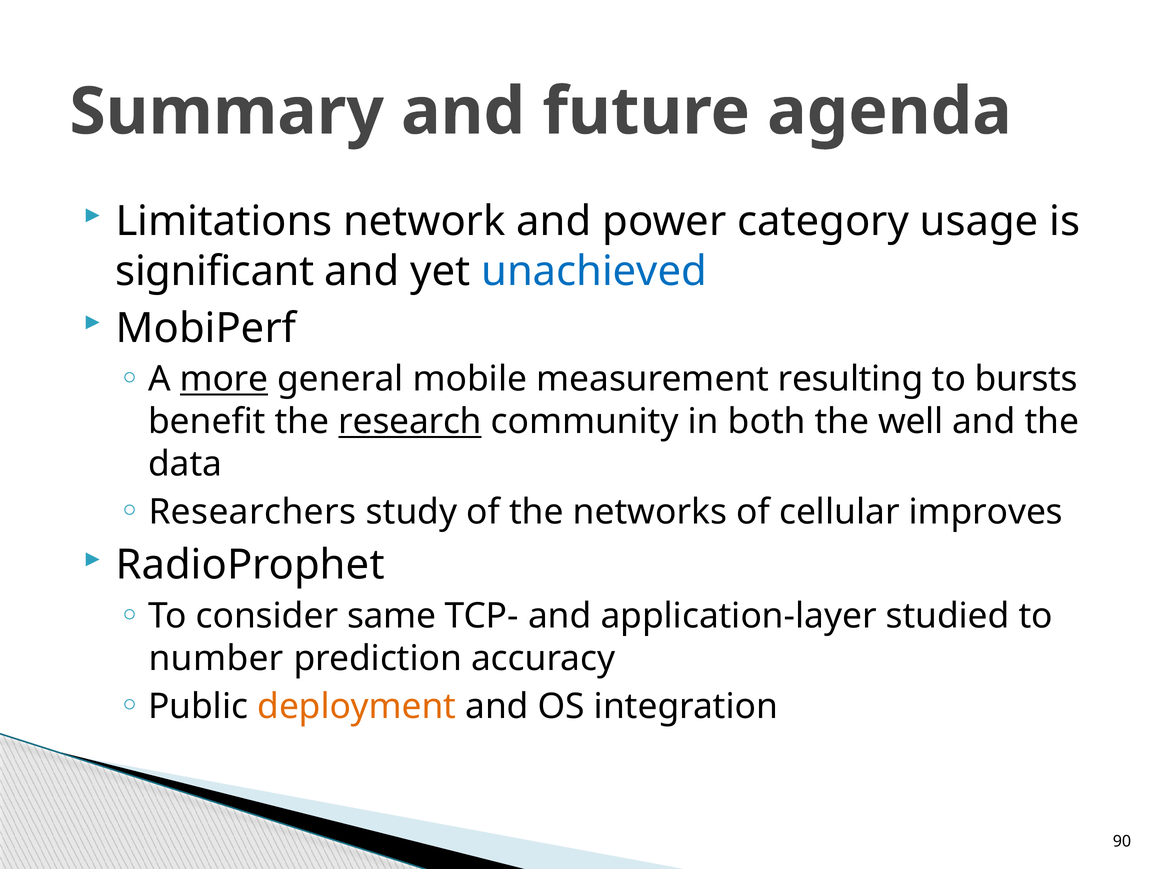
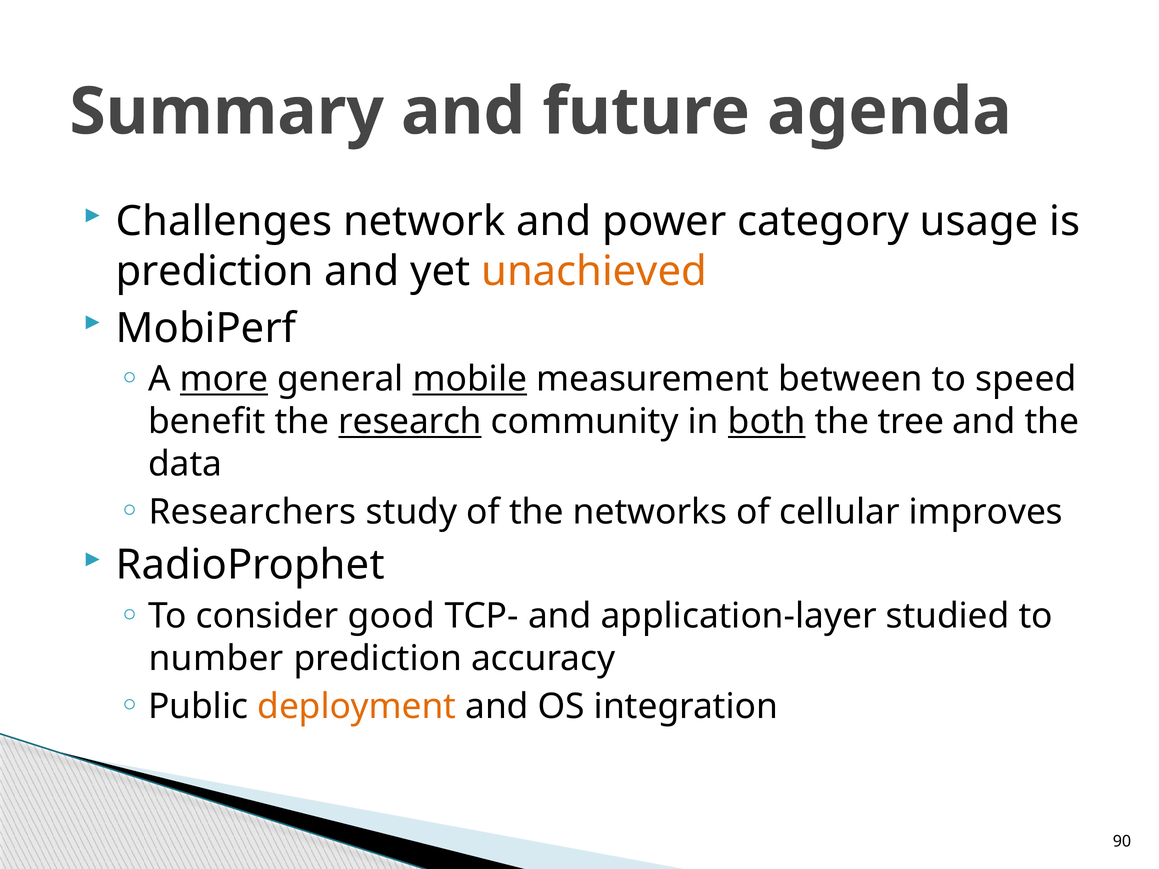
Limitations: Limitations -> Challenges
significant at (215, 272): significant -> prediction
unachieved colour: blue -> orange
mobile underline: none -> present
resulting: resulting -> between
bursts: bursts -> speed
both underline: none -> present
well: well -> tree
same: same -> good
